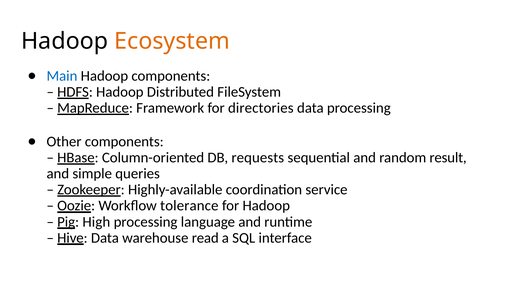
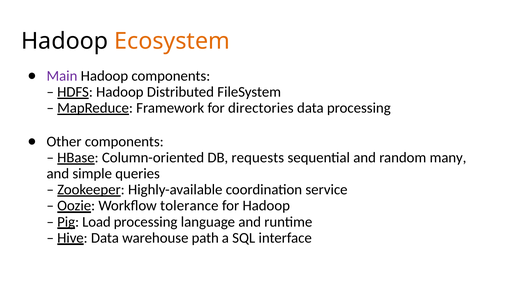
Main colour: blue -> purple
result: result -> many
High: High -> Load
read: read -> path
